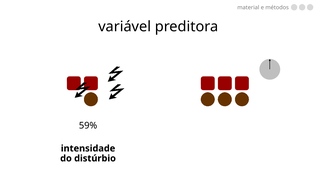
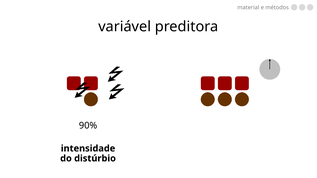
59%: 59% -> 90%
